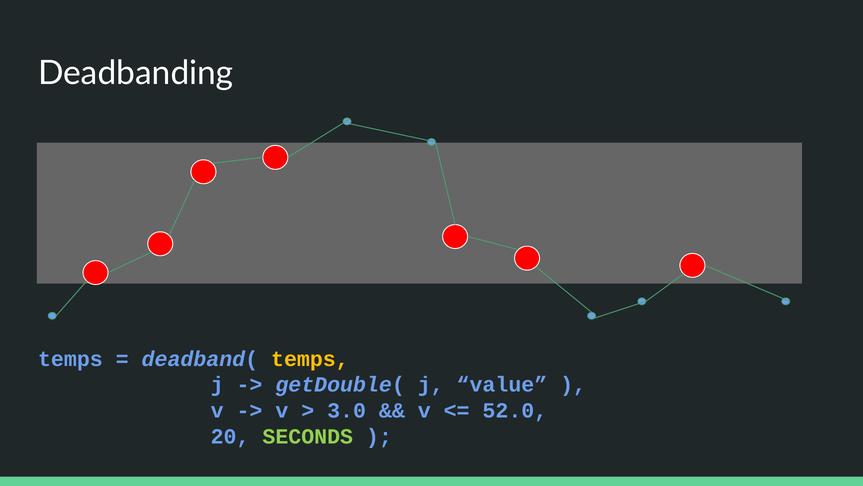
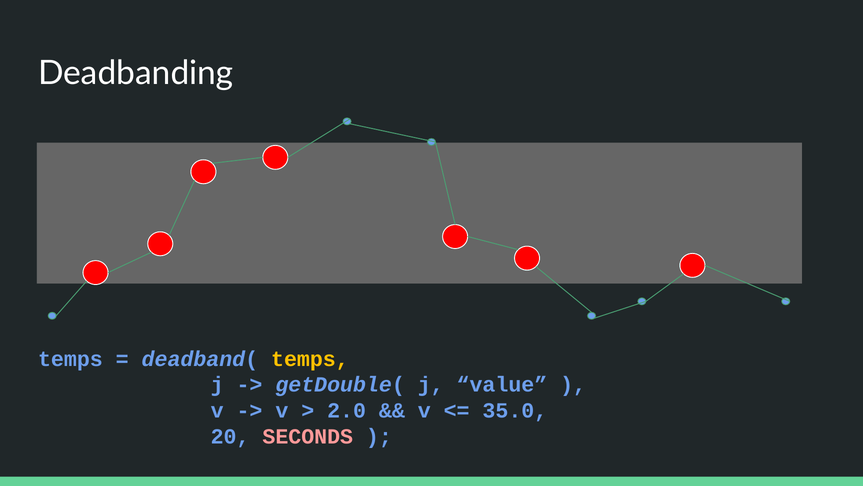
3.0: 3.0 -> 2.0
52.0: 52.0 -> 35.0
SECONDS colour: light green -> pink
